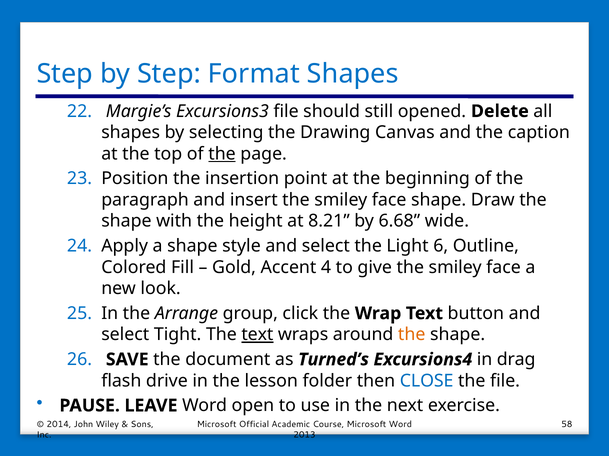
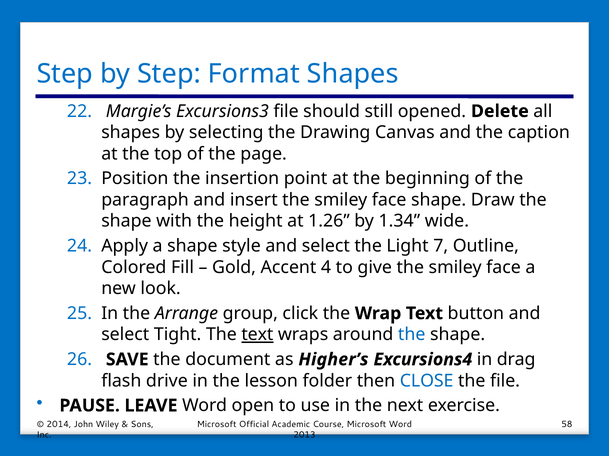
the at (222, 154) underline: present -> none
8.21: 8.21 -> 1.26
6.68: 6.68 -> 1.34
6: 6 -> 7
the at (412, 335) colour: orange -> blue
Turned’s: Turned’s -> Higher’s
